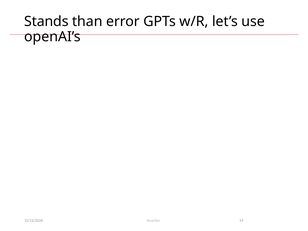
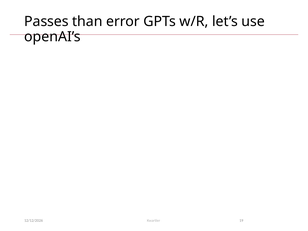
Stands: Stands -> Passes
